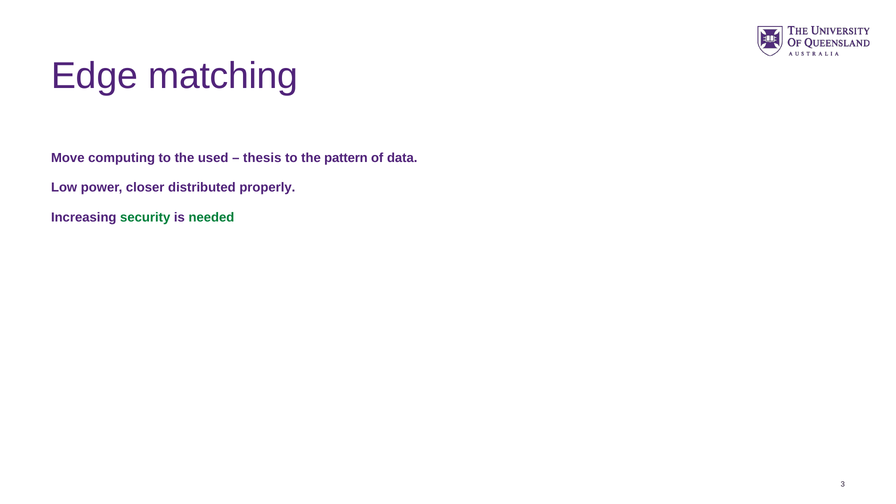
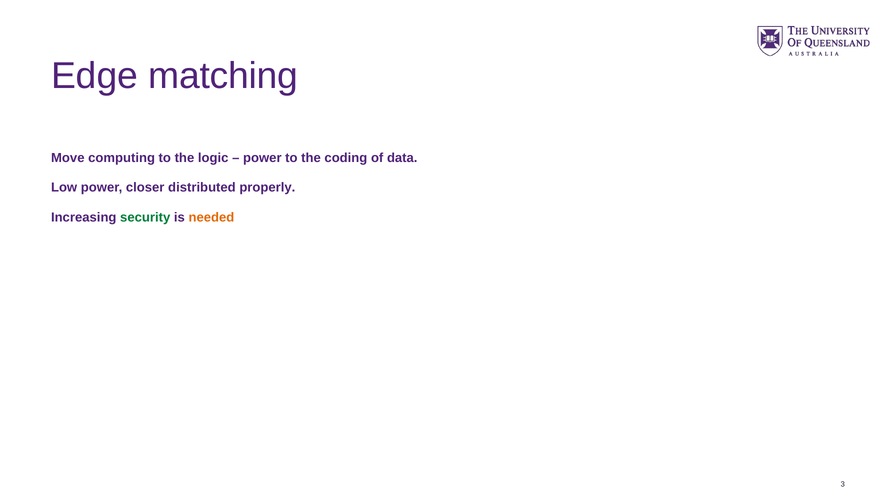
used: used -> logic
thesis at (262, 158): thesis -> power
pattern: pattern -> coding
needed colour: green -> orange
